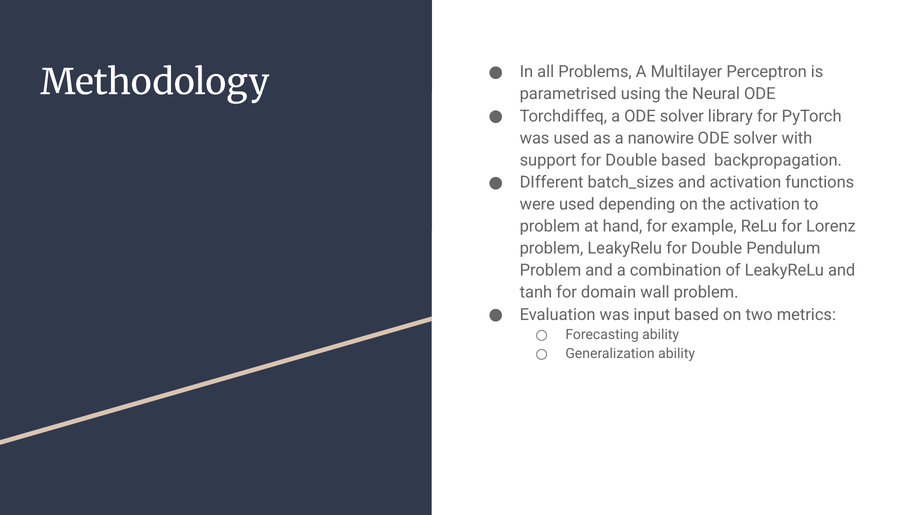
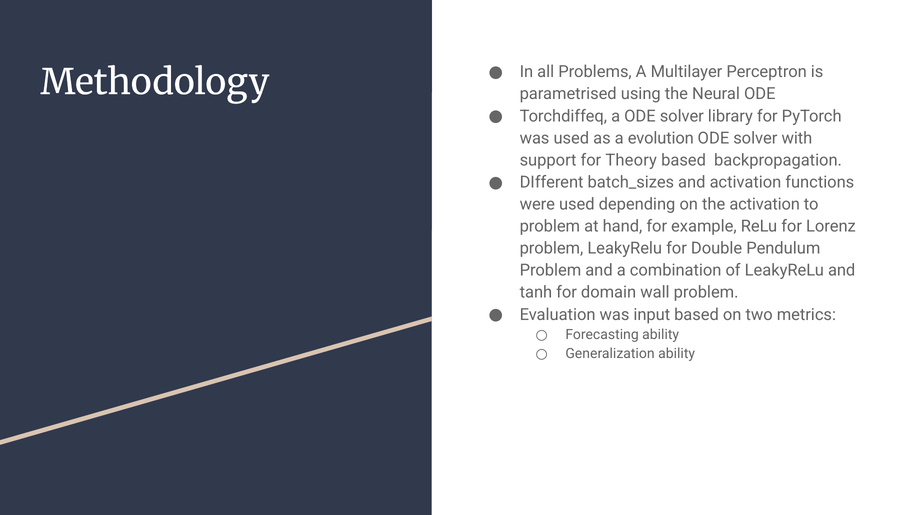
nanowire: nanowire -> evolution
support for Double: Double -> Theory
